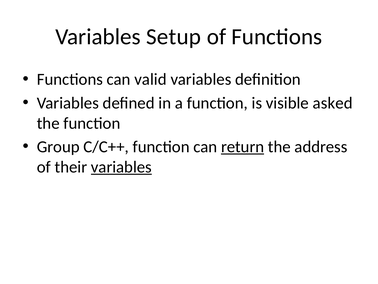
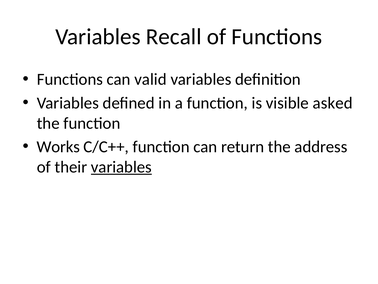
Setup: Setup -> Recall
Group: Group -> Works
return underline: present -> none
